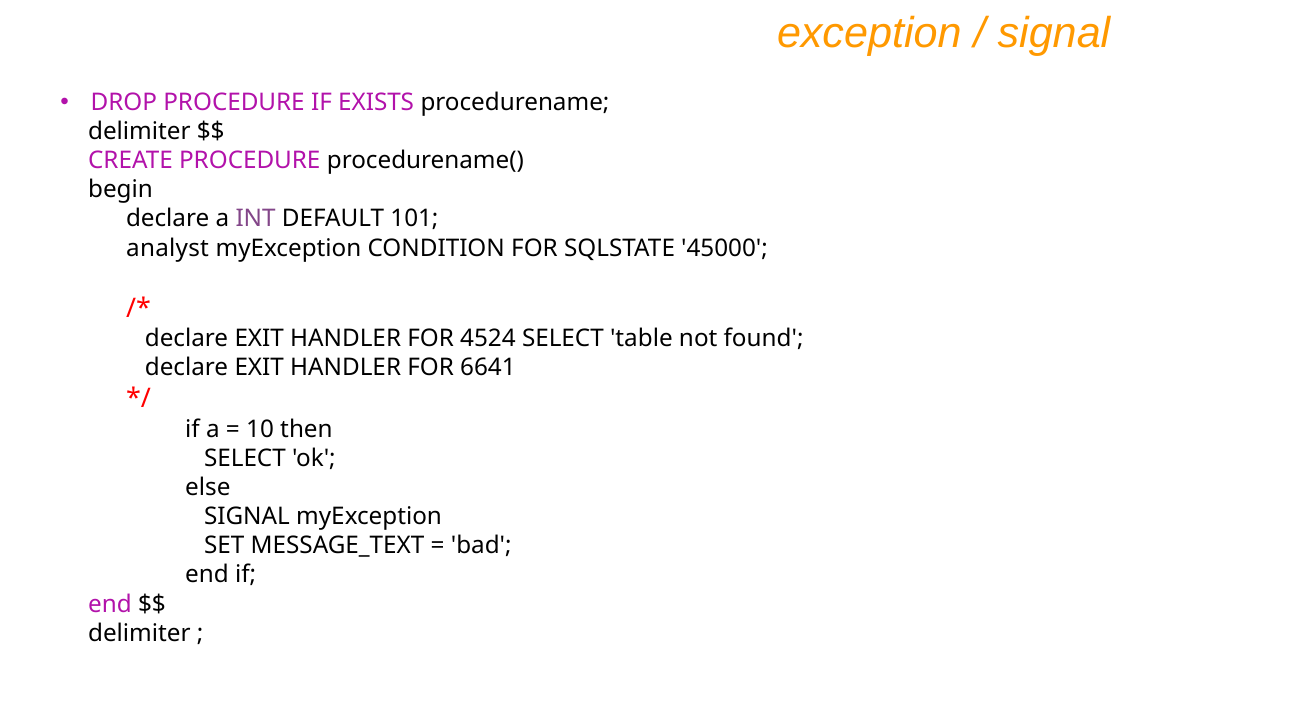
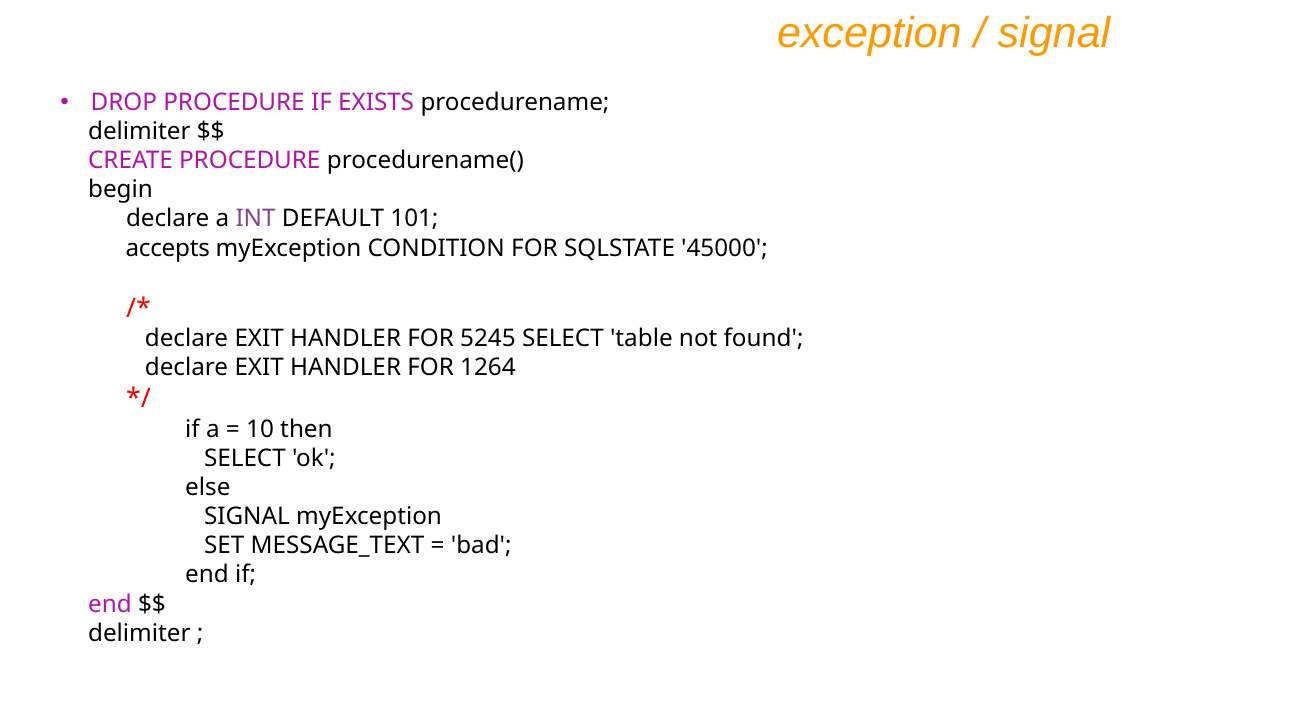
analyst: analyst -> accepts
4524: 4524 -> 5245
6641: 6641 -> 1264
